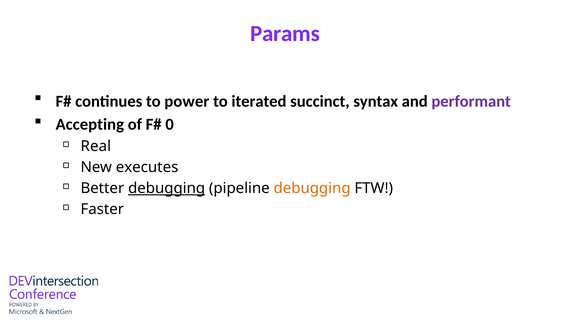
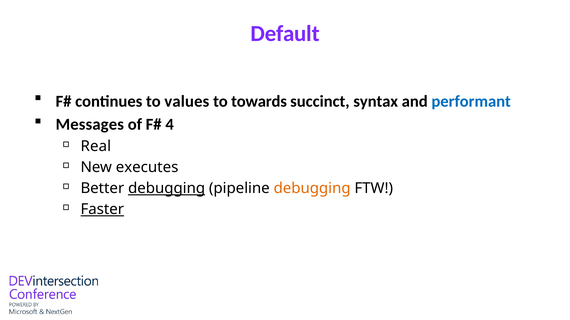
Params: Params -> Default
power: power -> values
iterated: iterated -> towards
performant colour: purple -> blue
Accepting: Accepting -> Messages
0: 0 -> 4
Faster underline: none -> present
